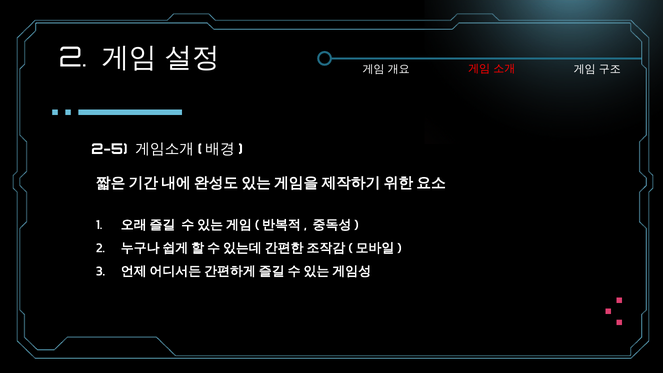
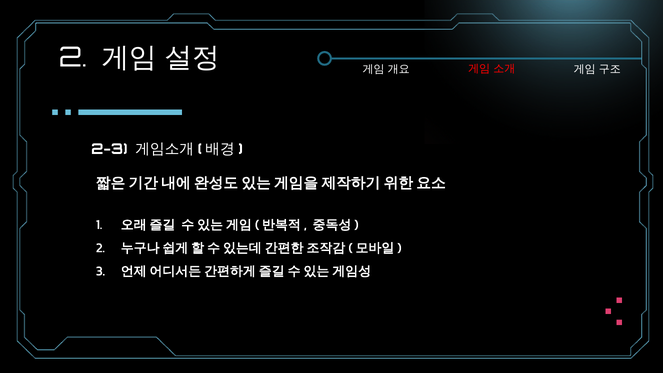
2-5: 2-5 -> 2-3
